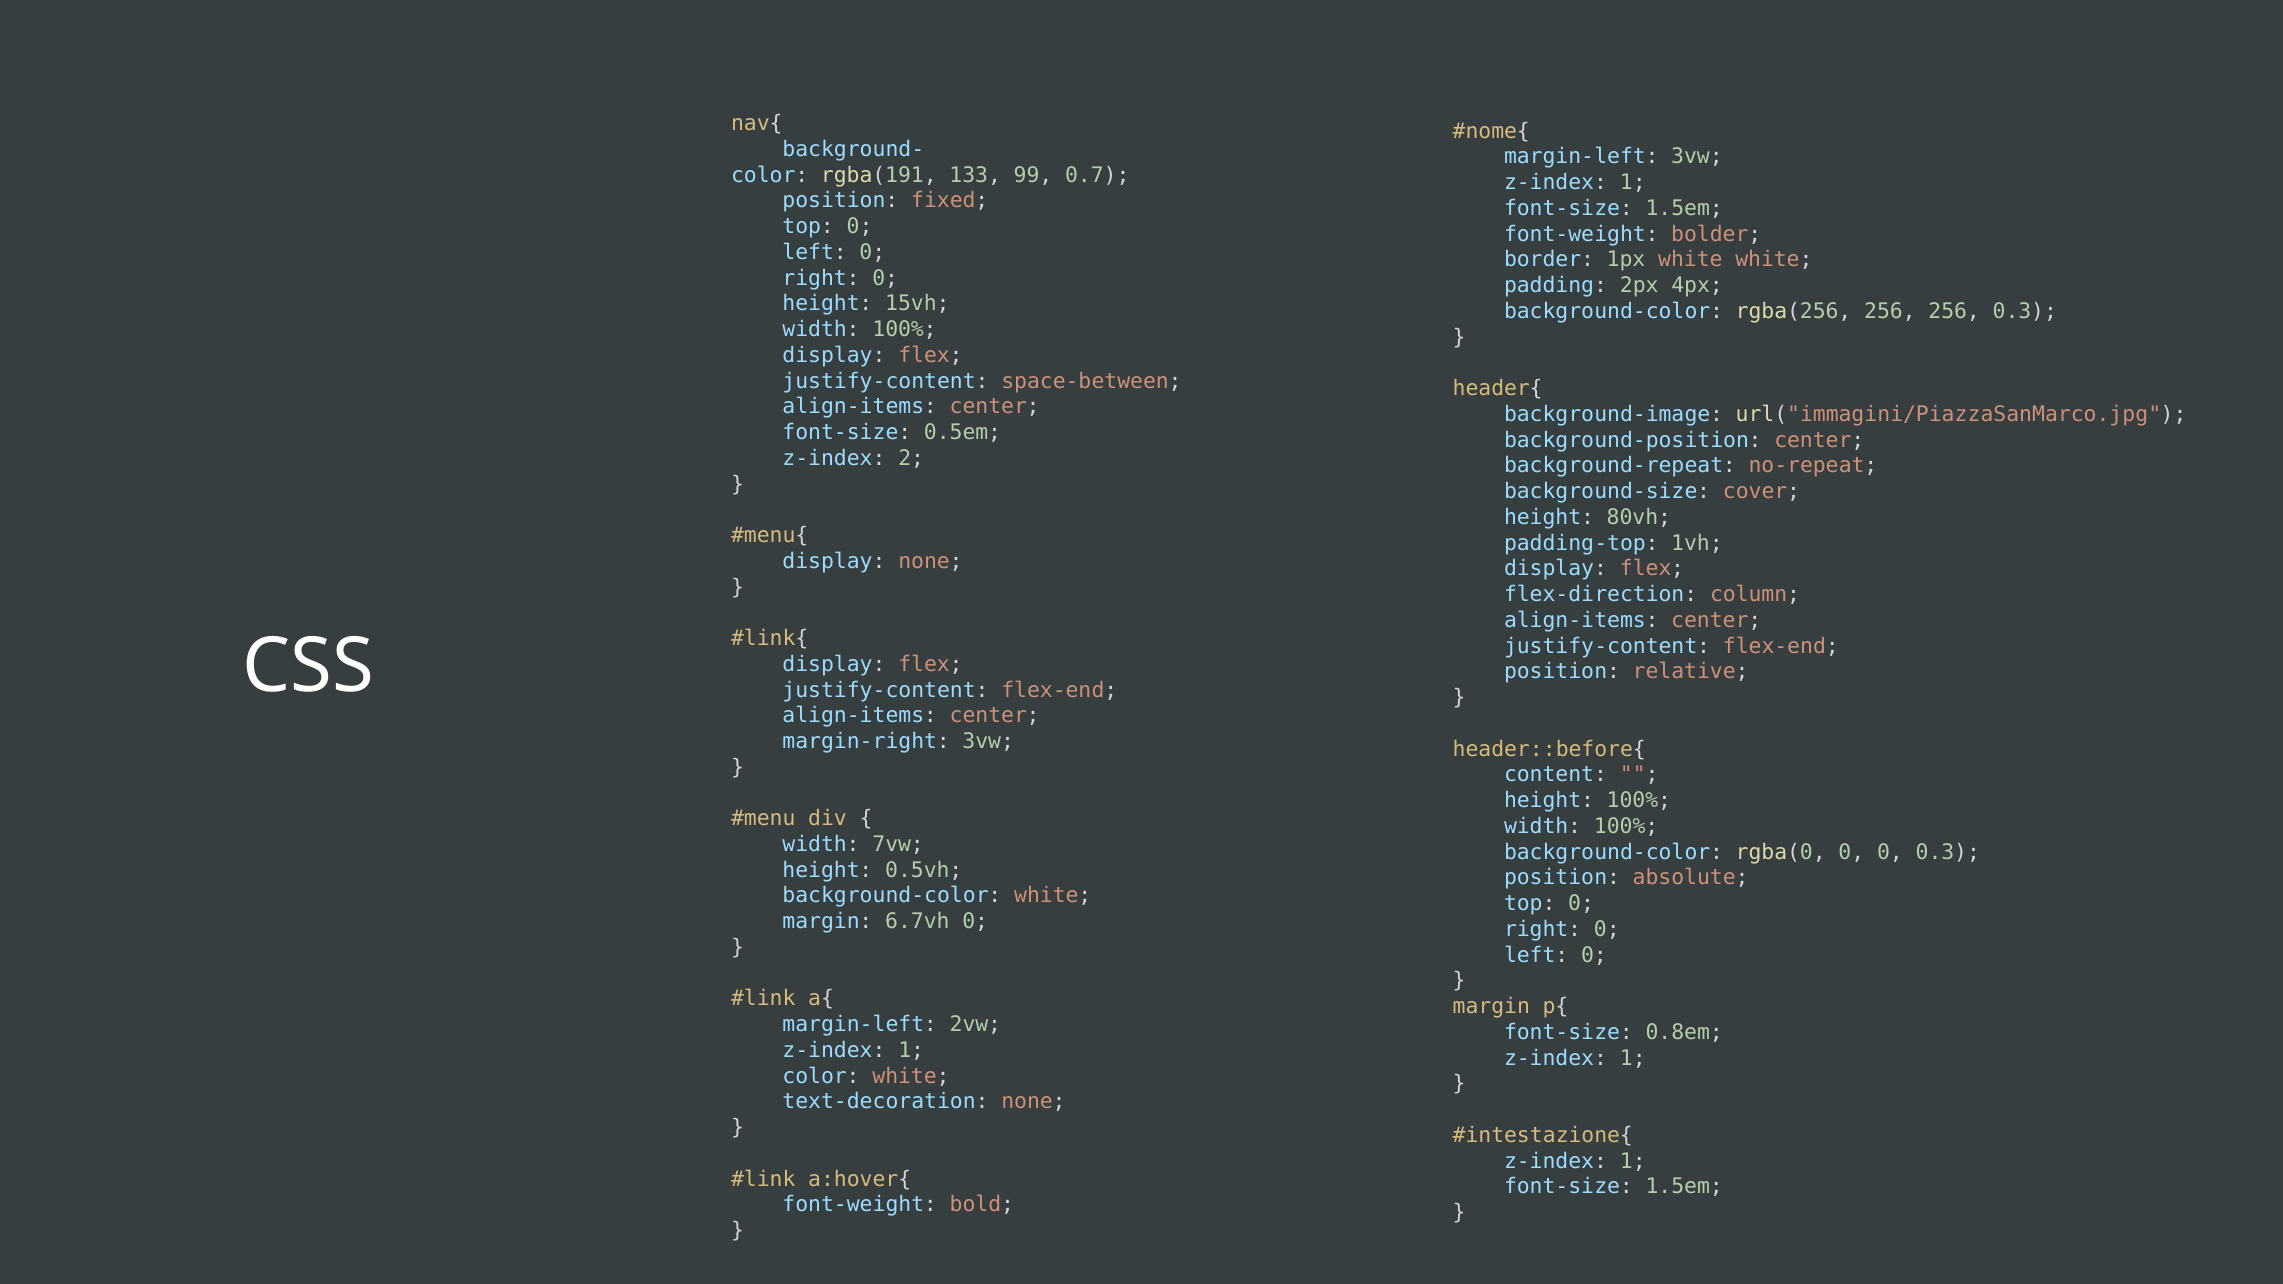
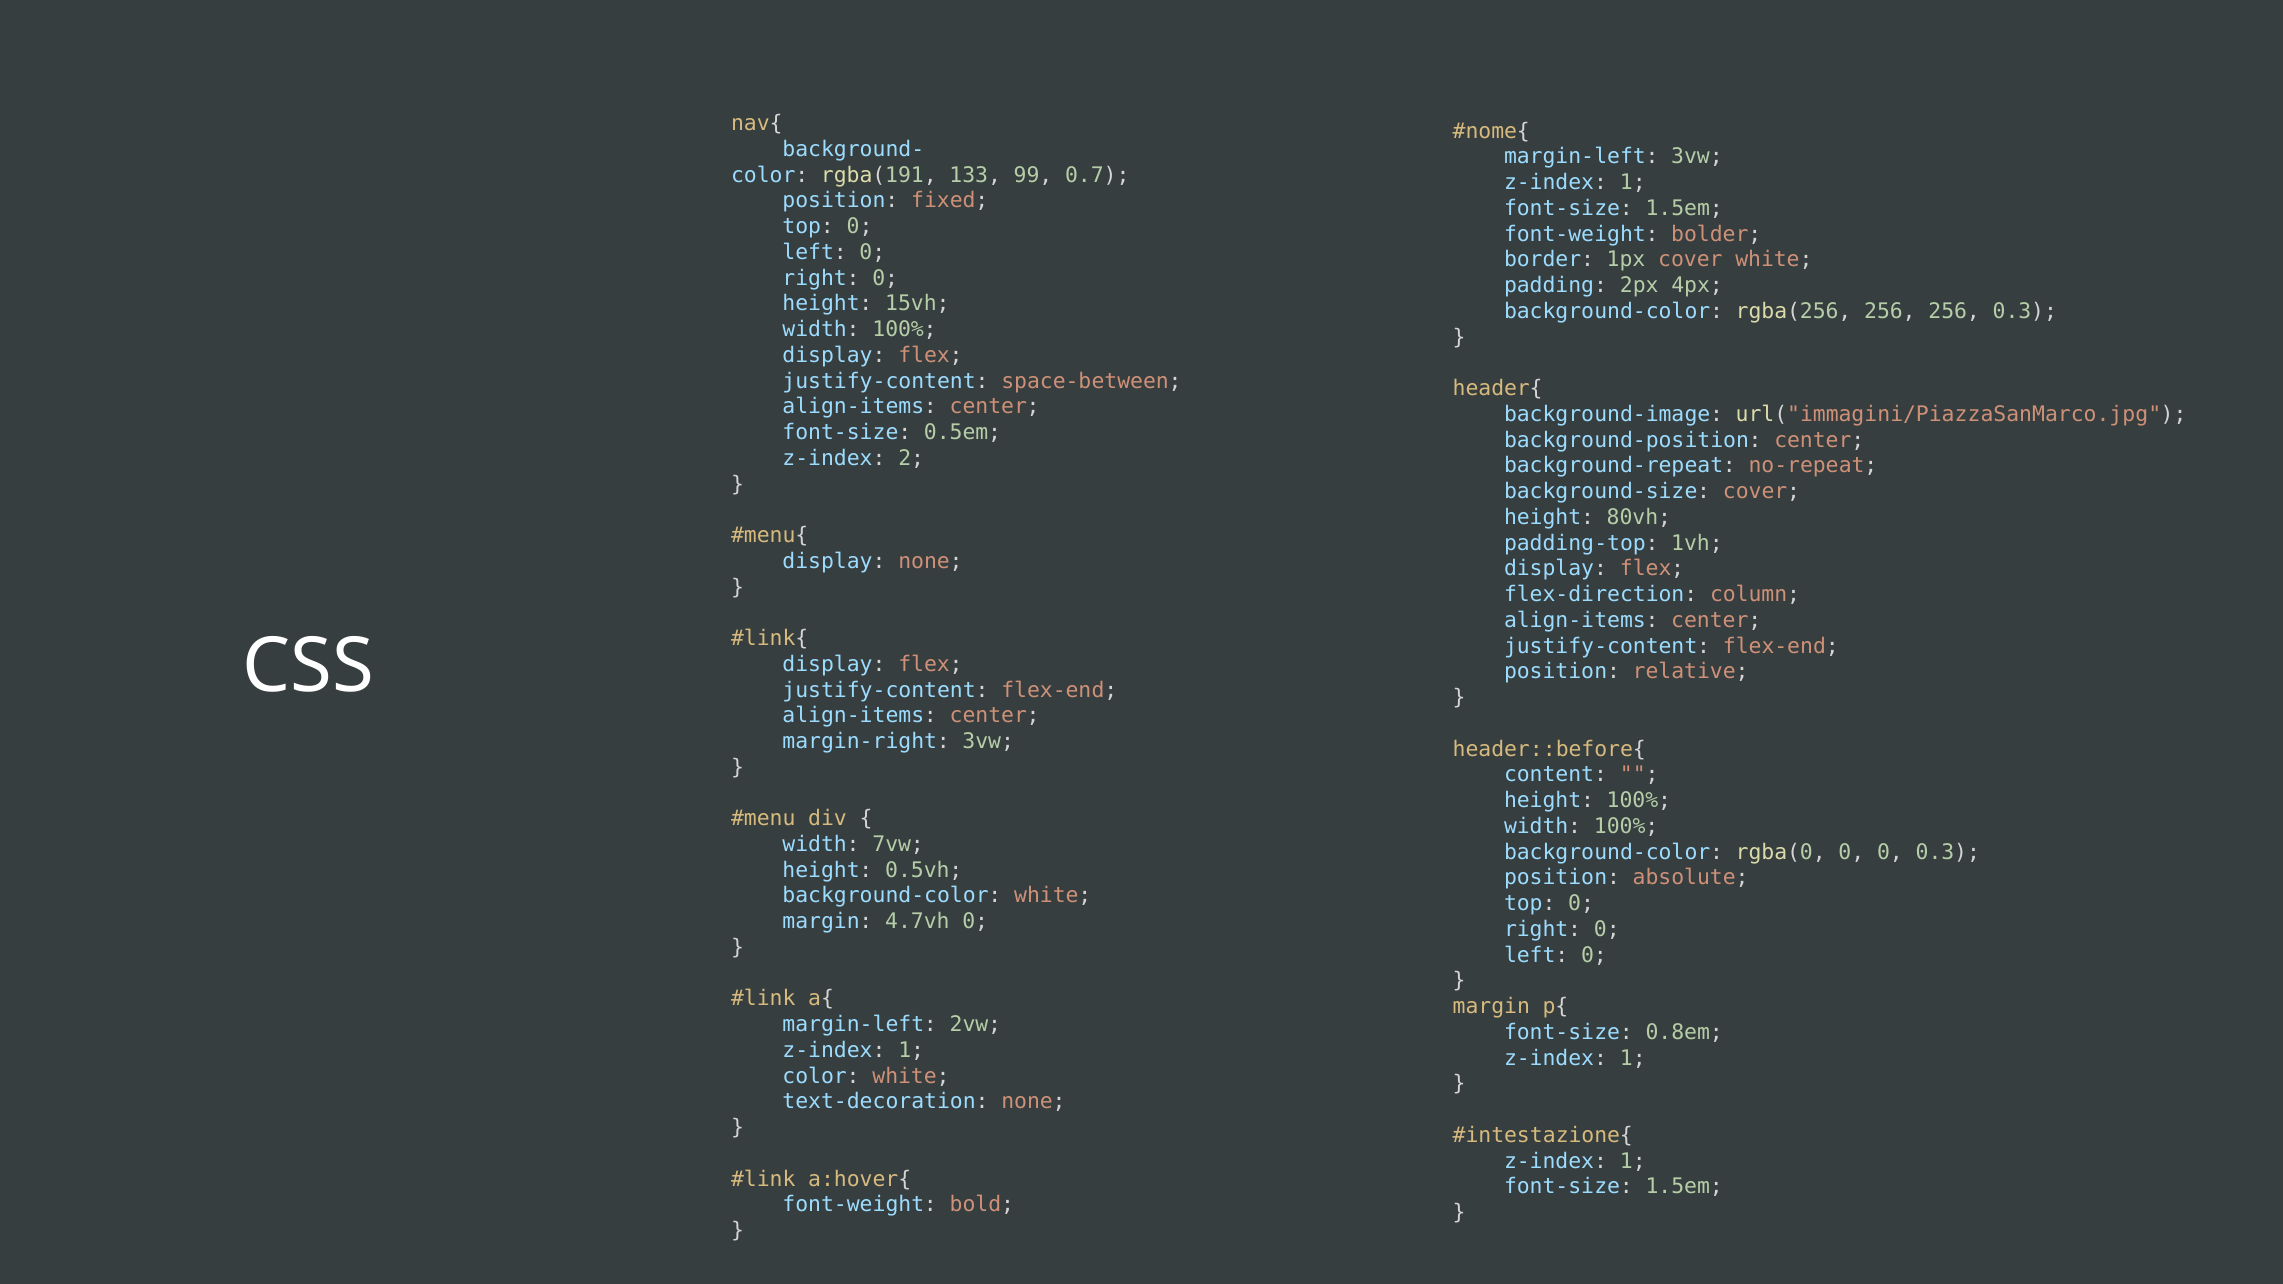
1px white: white -> cover
6.7vh: 6.7vh -> 4.7vh
